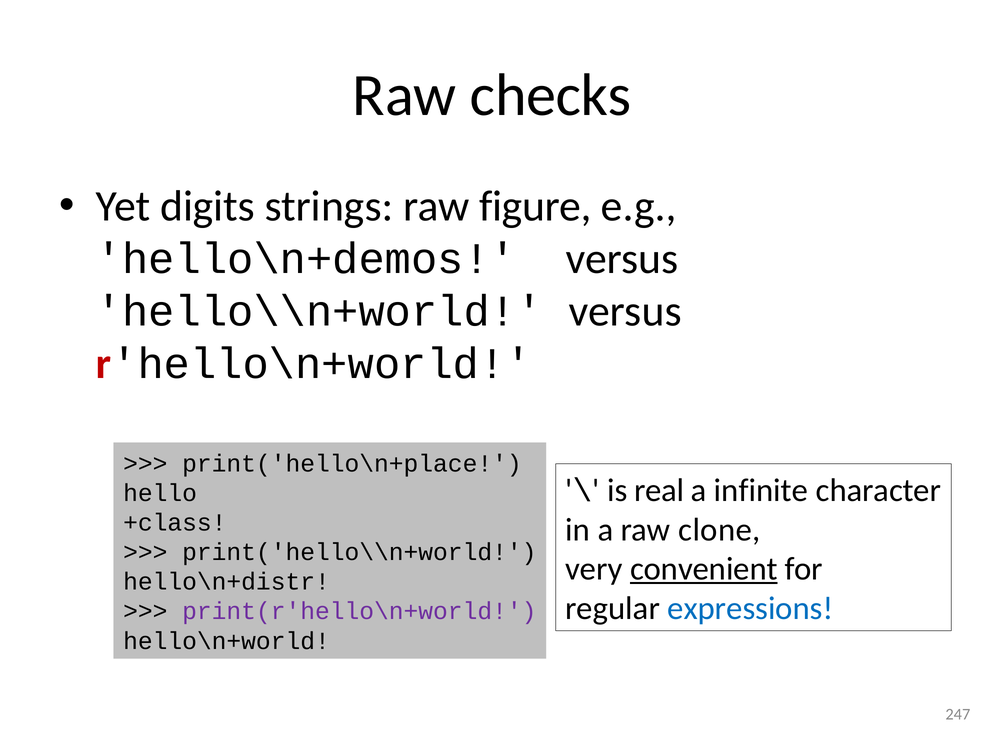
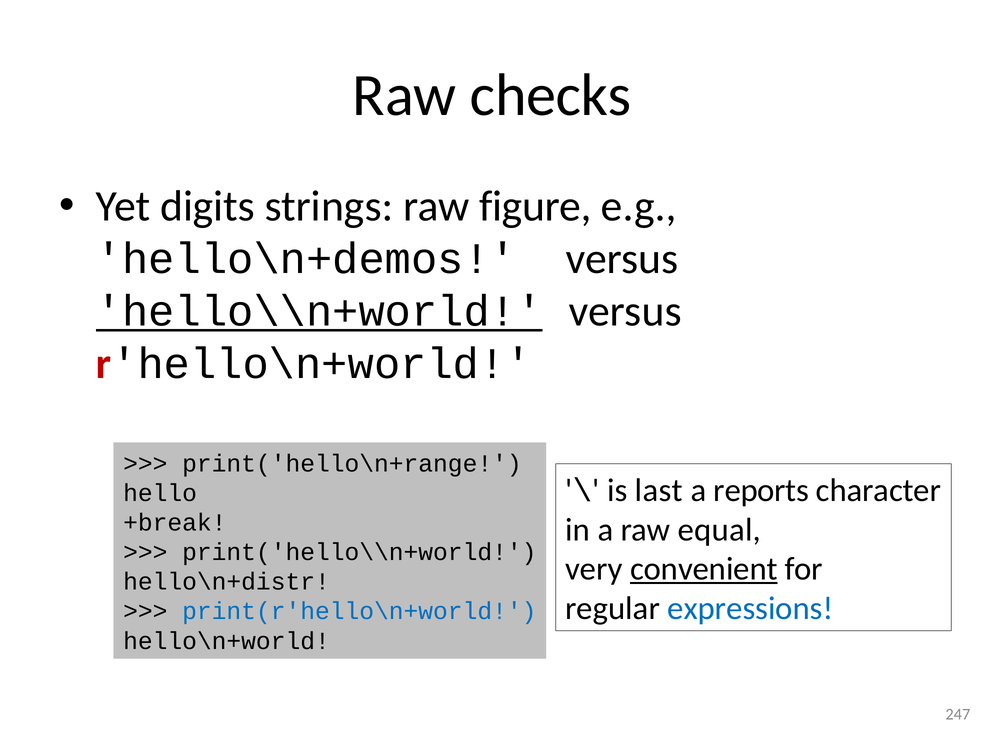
hello\\n+world underline: none -> present
print('hello\n+place: print('hello\n+place -> print('hello\n+range
real: real -> last
infinite: infinite -> reports
+class: +class -> +break
clone: clone -> equal
print(r'hello\n+world colour: purple -> blue
